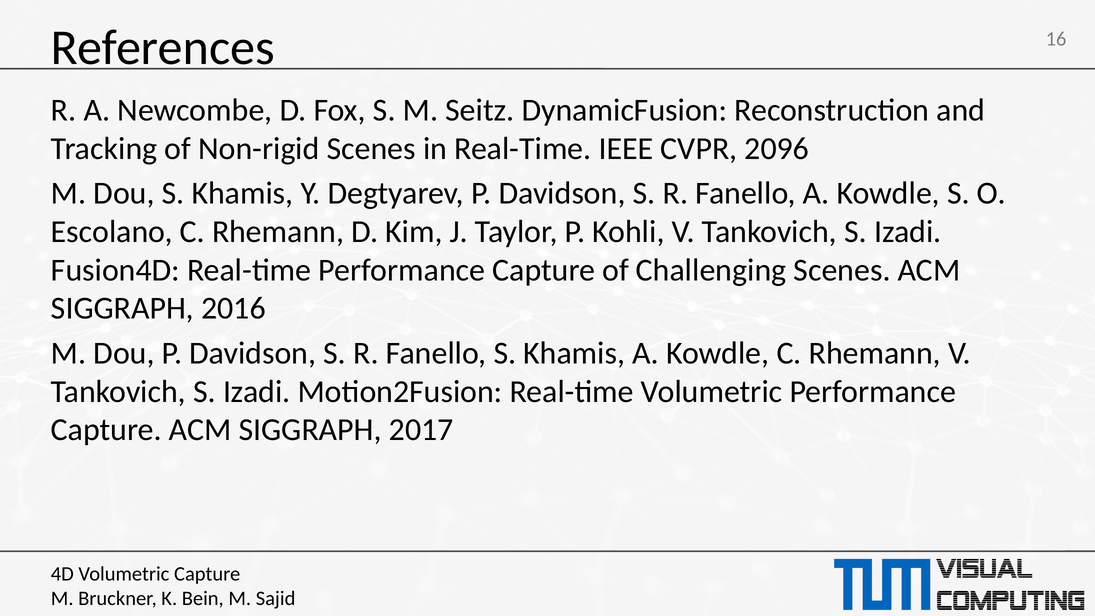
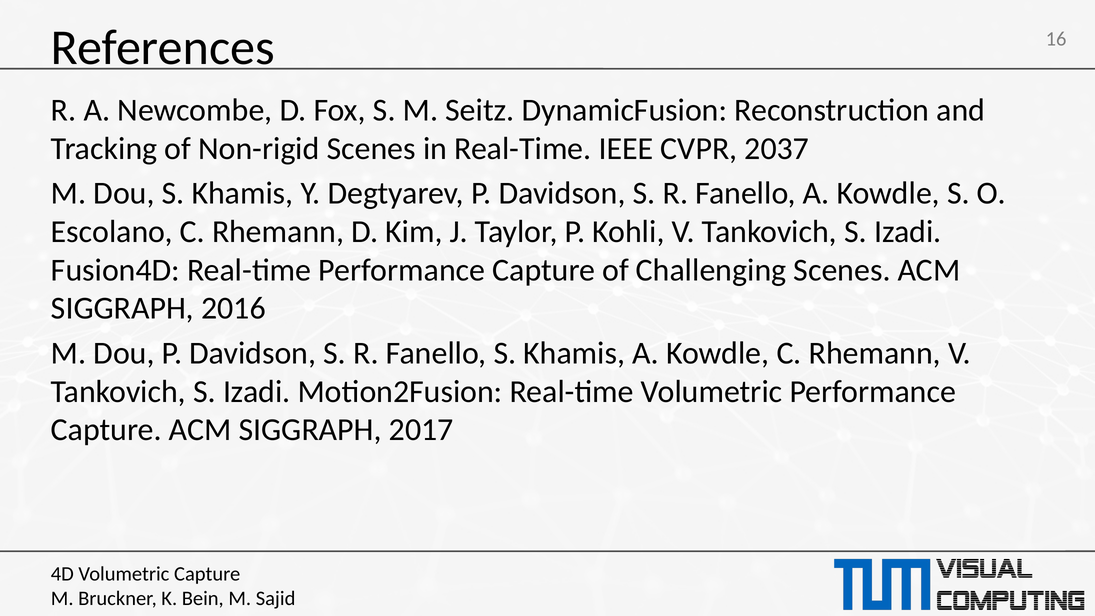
2096: 2096 -> 2037
